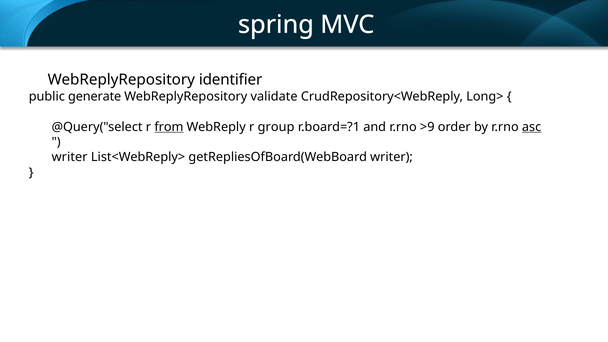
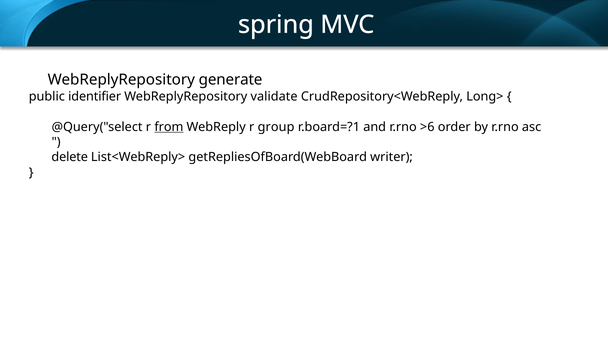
identifier: identifier -> generate
generate: generate -> identifier
>9: >9 -> >6
asc underline: present -> none
writer at (70, 157): writer -> delete
